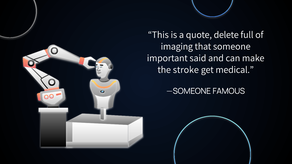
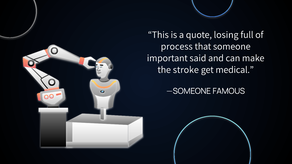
delete: delete -> losing
imaging: imaging -> process
